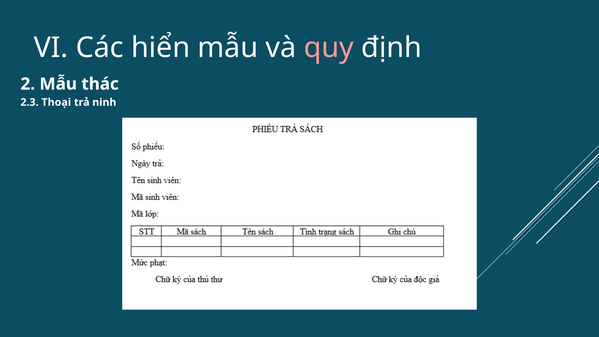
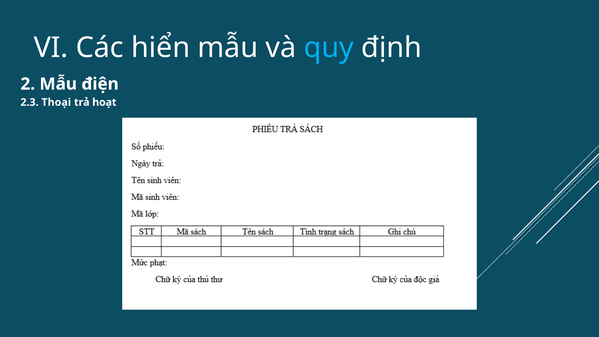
quy colour: pink -> light blue
thác: thác -> điện
ninh: ninh -> hoạt
